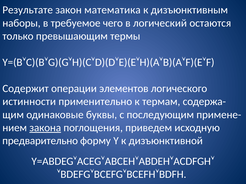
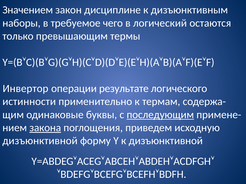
Результате: Результате -> Значением
математика: математика -> дисциплине
Содержит: Содержит -> Инвертор
элементов: элементов -> результате
последующим underline: none -> present
предварительно at (40, 141): предварительно -> дизъюнктивной
